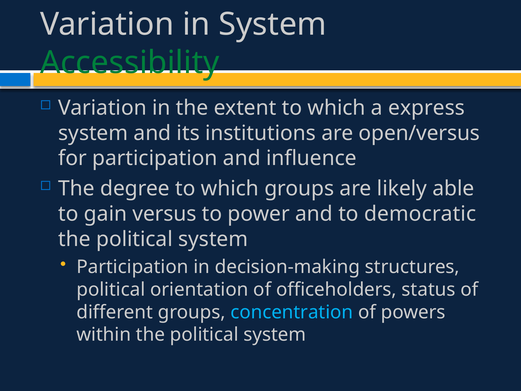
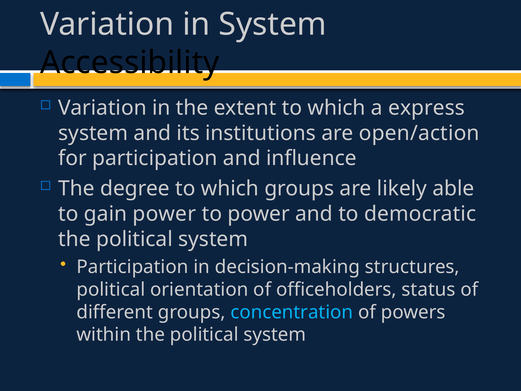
Accessibility colour: green -> black
open/versus: open/versus -> open/action
gain versus: versus -> power
